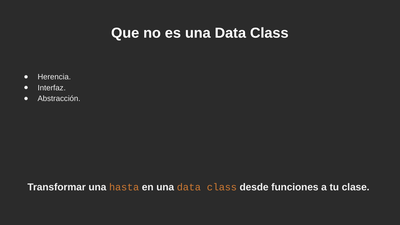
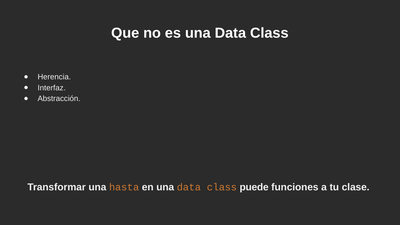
desde: desde -> puede
